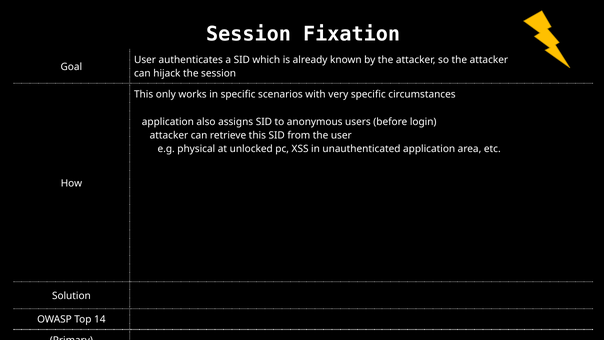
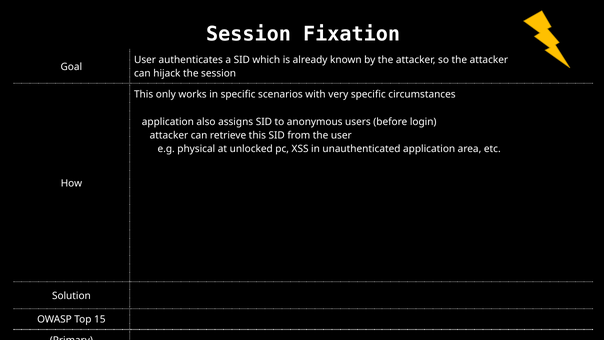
14: 14 -> 15
